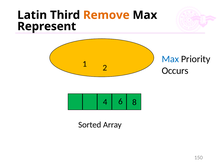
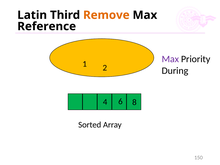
Represent: Represent -> Reference
Max at (170, 59) colour: blue -> purple
Occurs: Occurs -> During
